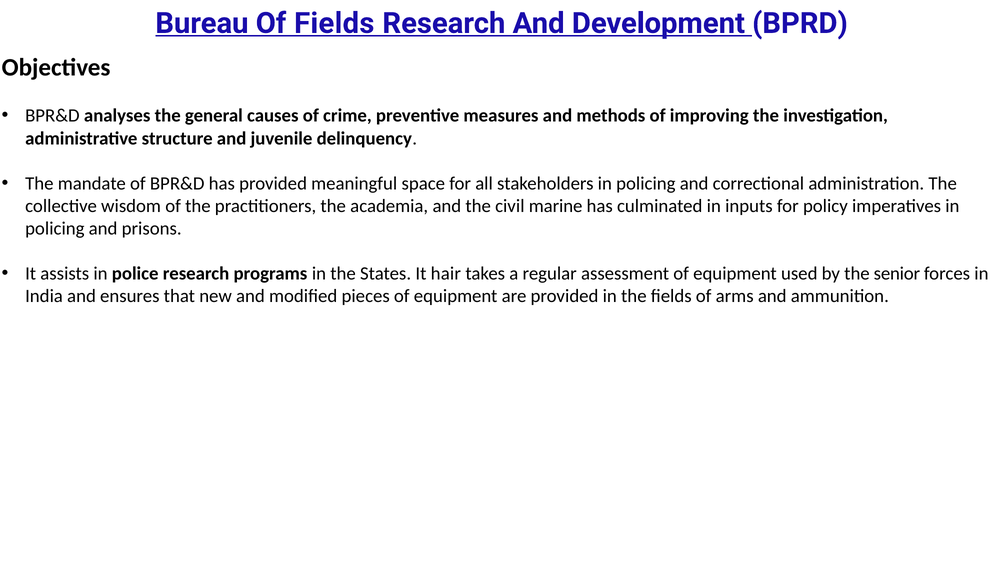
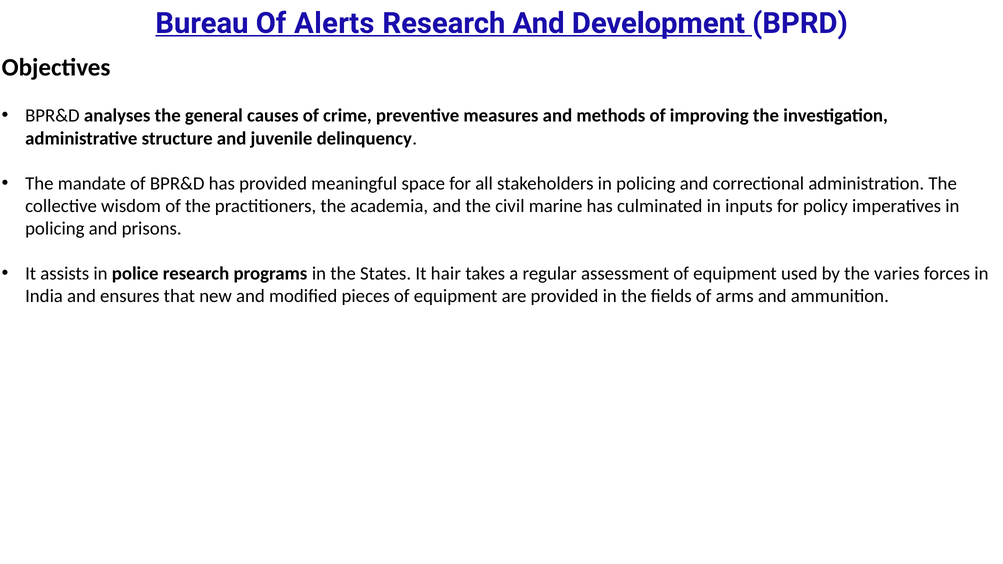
Of Fields: Fields -> Alerts
senior: senior -> varies
